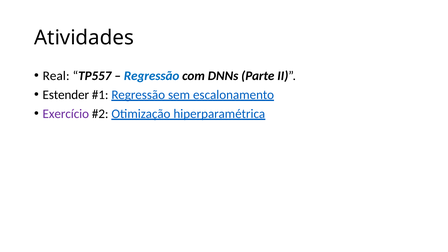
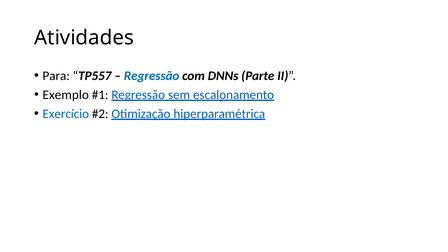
Real: Real -> Para
Estender: Estender -> Exemplo
Exercício colour: purple -> blue
